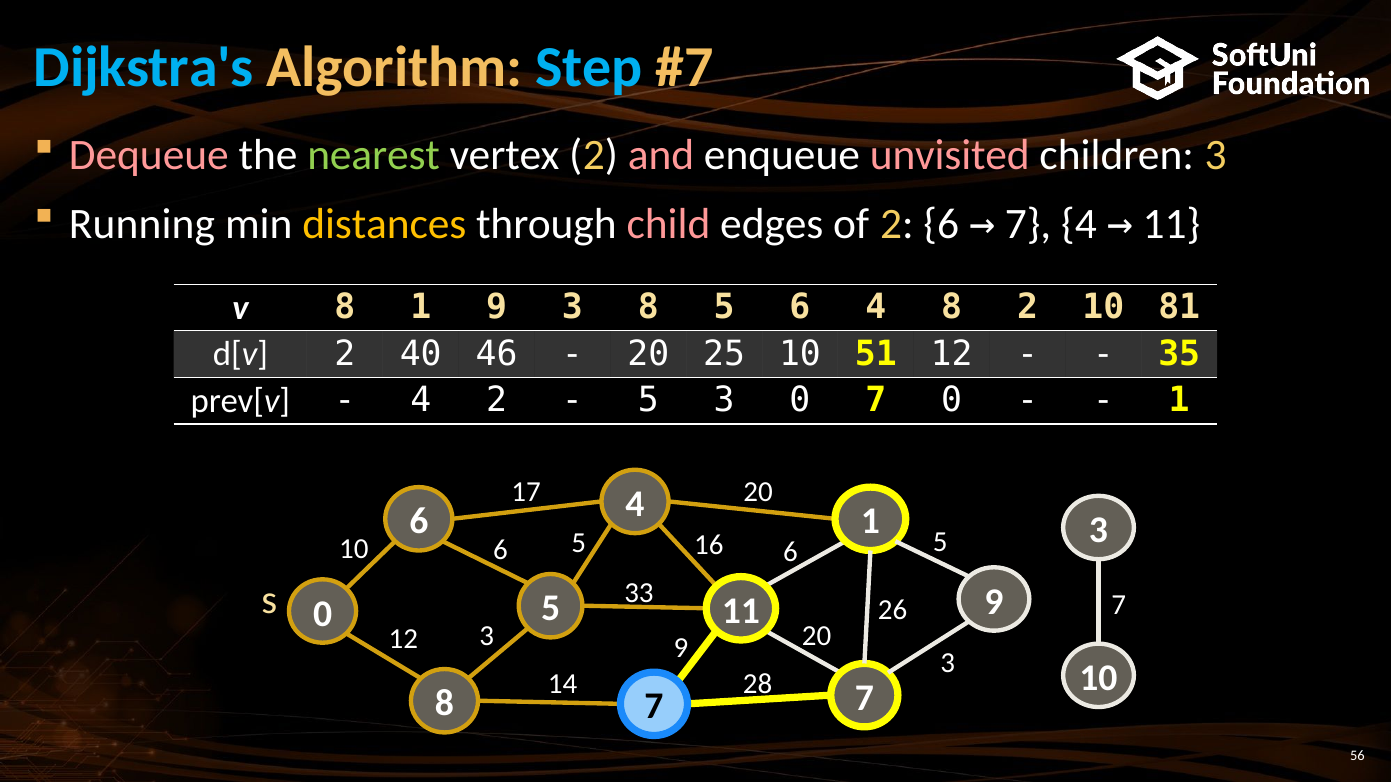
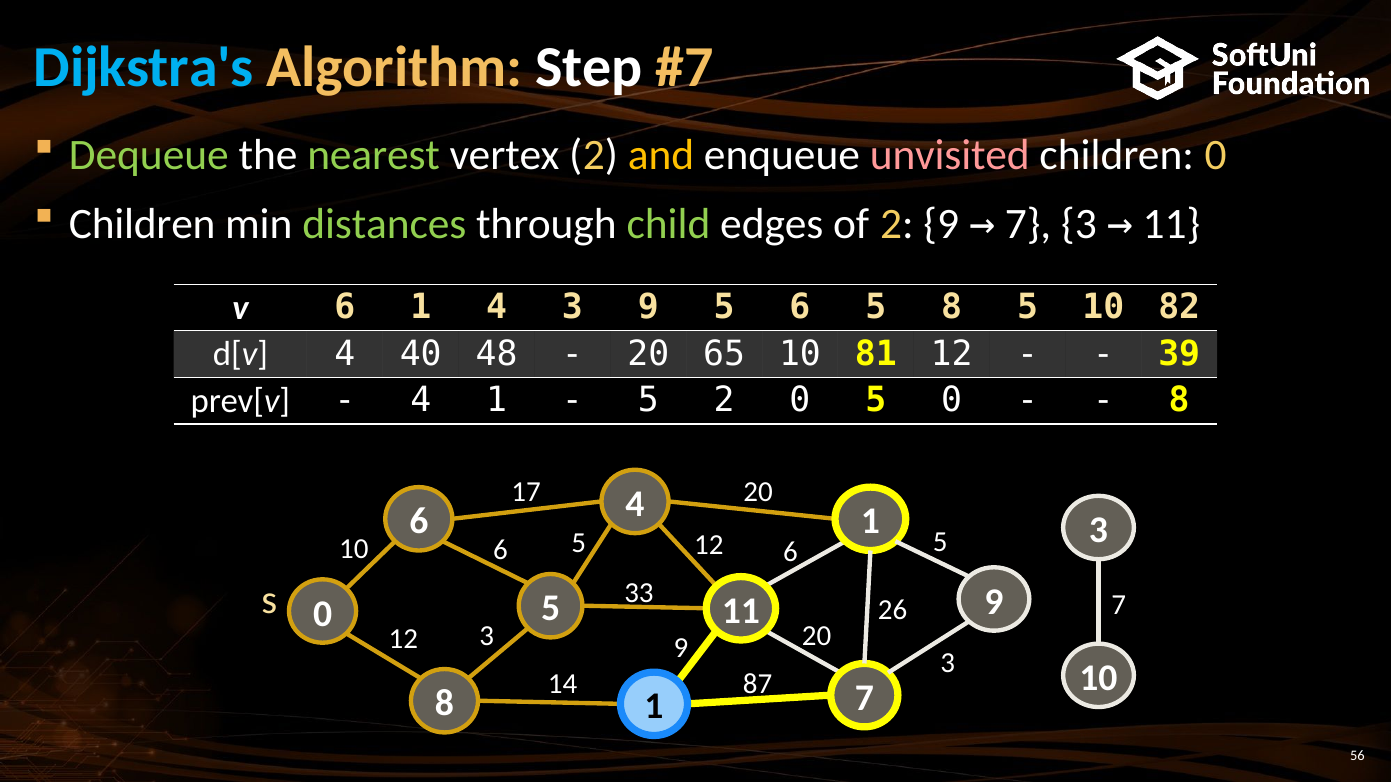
Step colour: light blue -> white
Dequeue colour: pink -> light green
and colour: pink -> yellow
children 3: 3 -> 0
Running at (142, 225): Running -> Children
distances colour: yellow -> light green
child colour: pink -> light green
2 6: 6 -> 9
7 4: 4 -> 3
v 8: 8 -> 6
9 at (497, 307): 9 -> 4
3 8: 8 -> 9
6 4: 4 -> 5
8 2: 2 -> 5
81: 81 -> 82
d[v 2: 2 -> 4
46: 46 -> 48
25: 25 -> 65
51: 51 -> 81
35: 35 -> 39
4 2: 2 -> 1
3 at (724, 401): 3 -> 2
0 7: 7 -> 5
1 at (1179, 401): 1 -> 8
5 16: 16 -> 12
28: 28 -> 87
8 7: 7 -> 1
